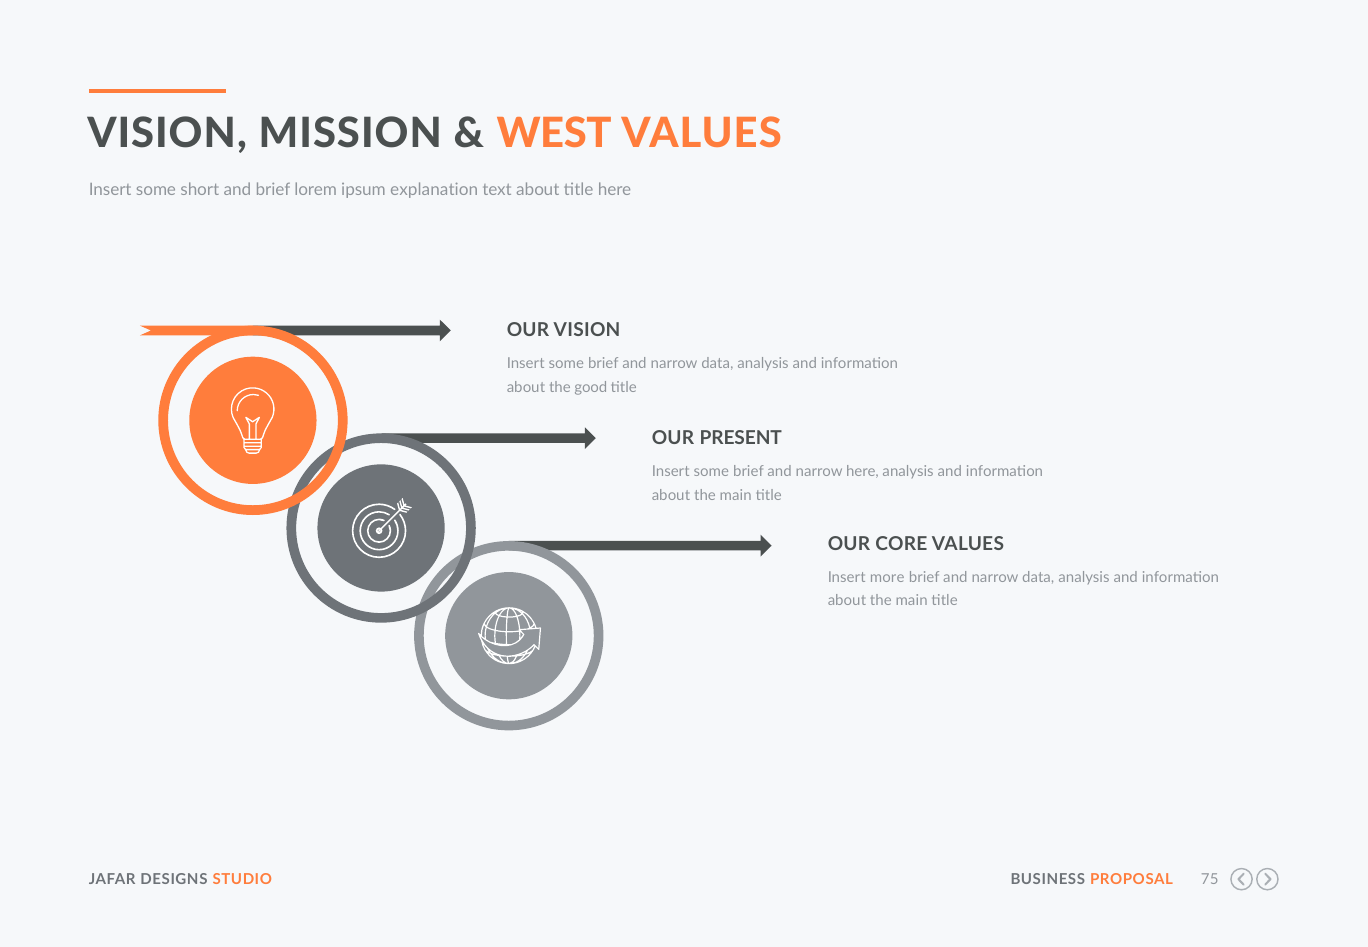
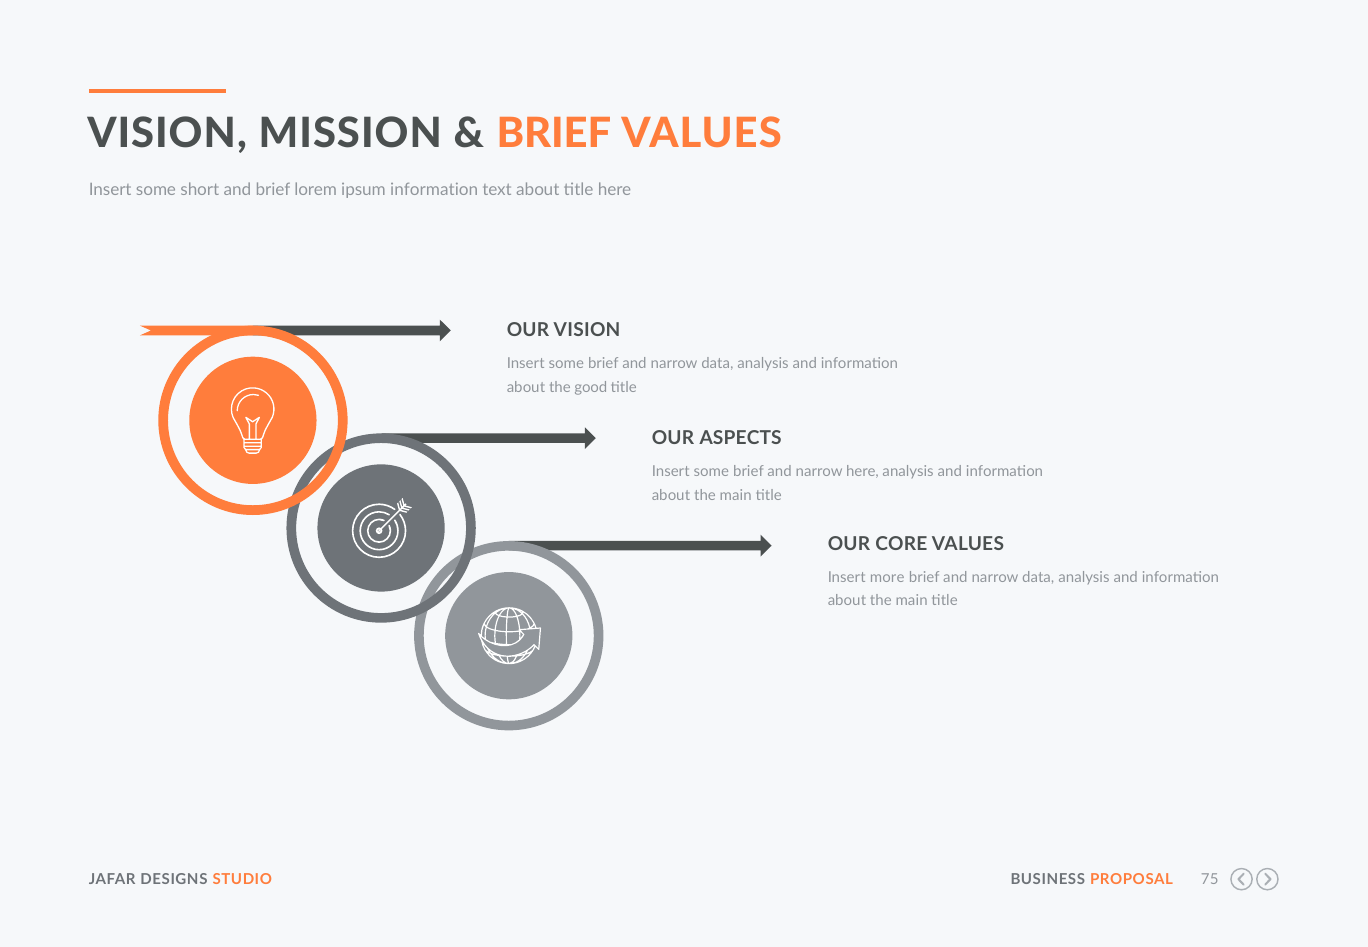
WEST at (554, 134): WEST -> BRIEF
ipsum explanation: explanation -> information
PRESENT: PRESENT -> ASPECTS
